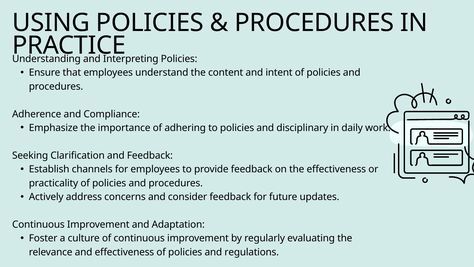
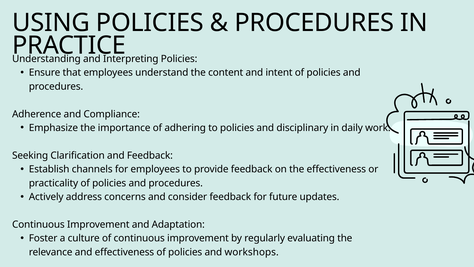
regulations: regulations -> workshops
